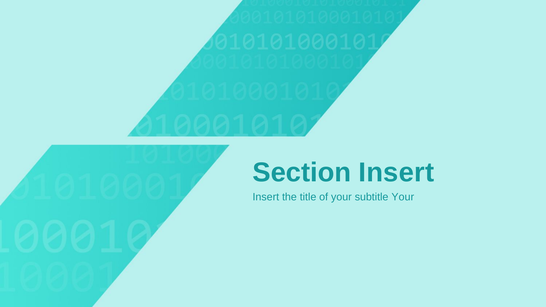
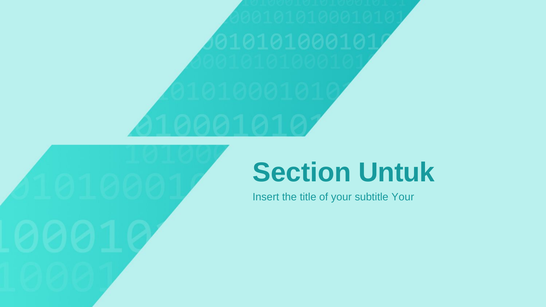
Section Insert: Insert -> Untuk
